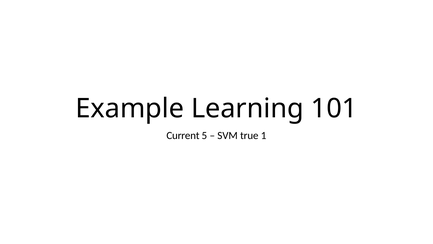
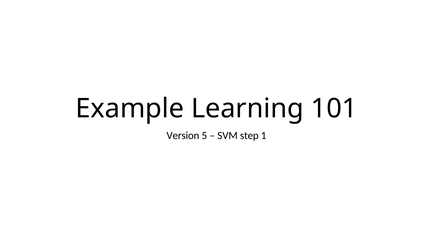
Current: Current -> Version
true: true -> step
